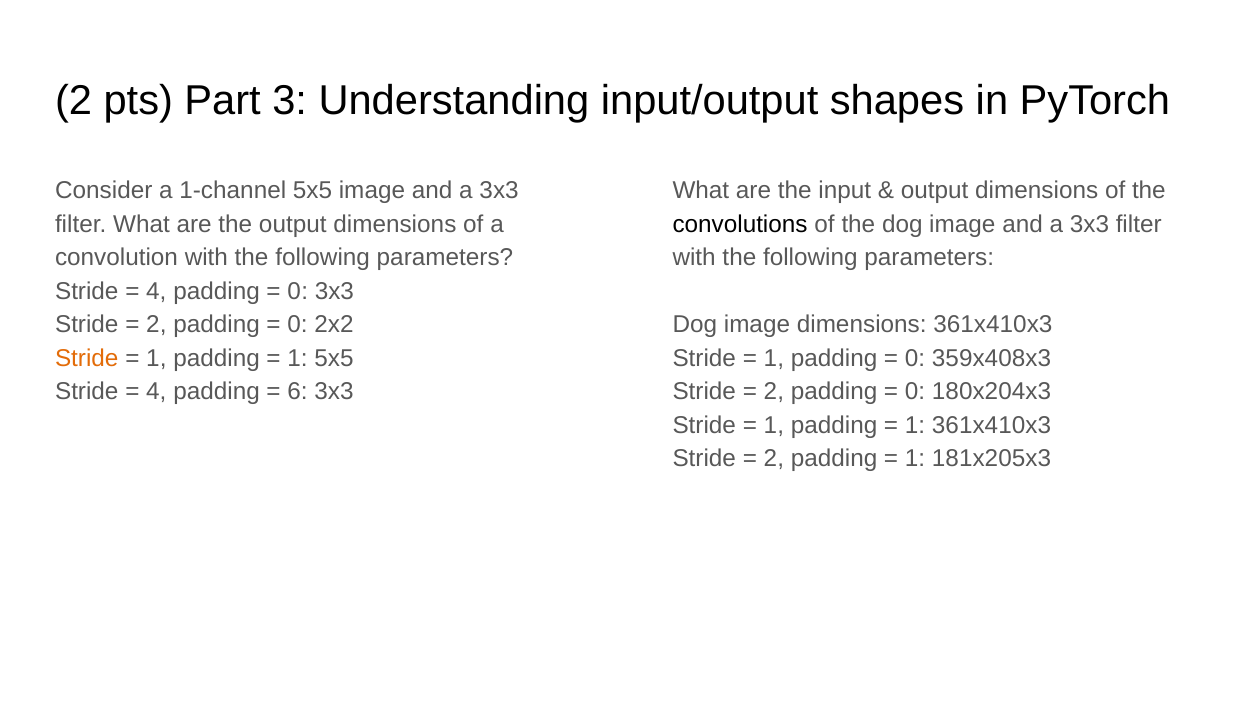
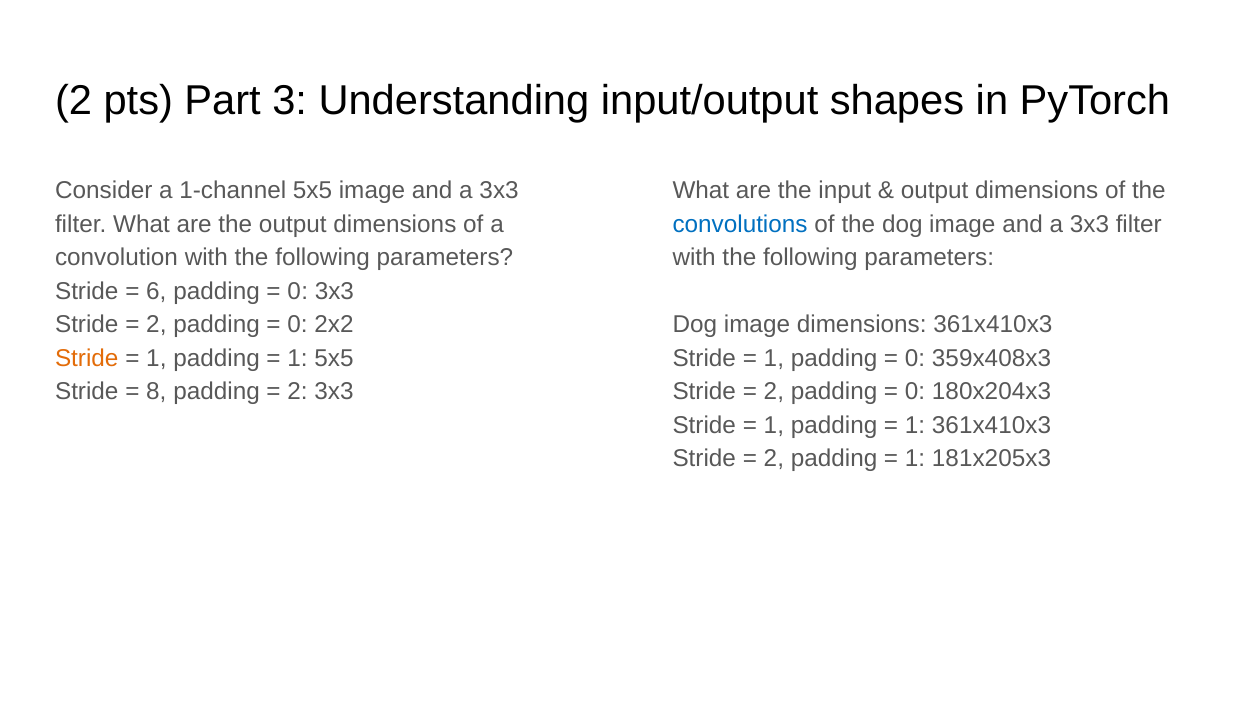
convolutions colour: black -> blue
4 at (156, 291): 4 -> 6
4 at (156, 391): 4 -> 8
6 at (298, 391): 6 -> 2
